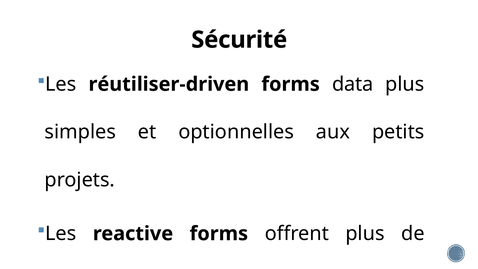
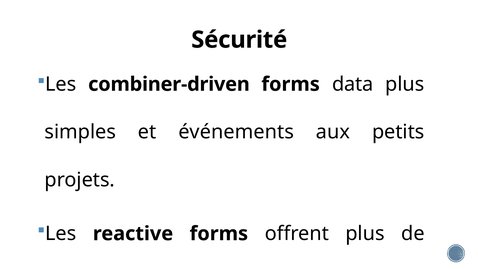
réutiliser-driven: réutiliser-driven -> combiner-driven
optionnelles: optionnelles -> événements
